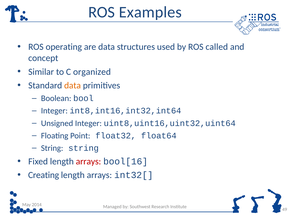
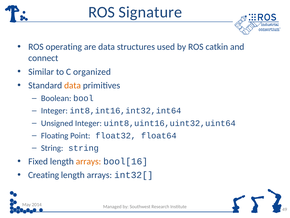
Examples: Examples -> Signature
called: called -> catkin
concept: concept -> connect
arrays at (88, 161) colour: red -> orange
